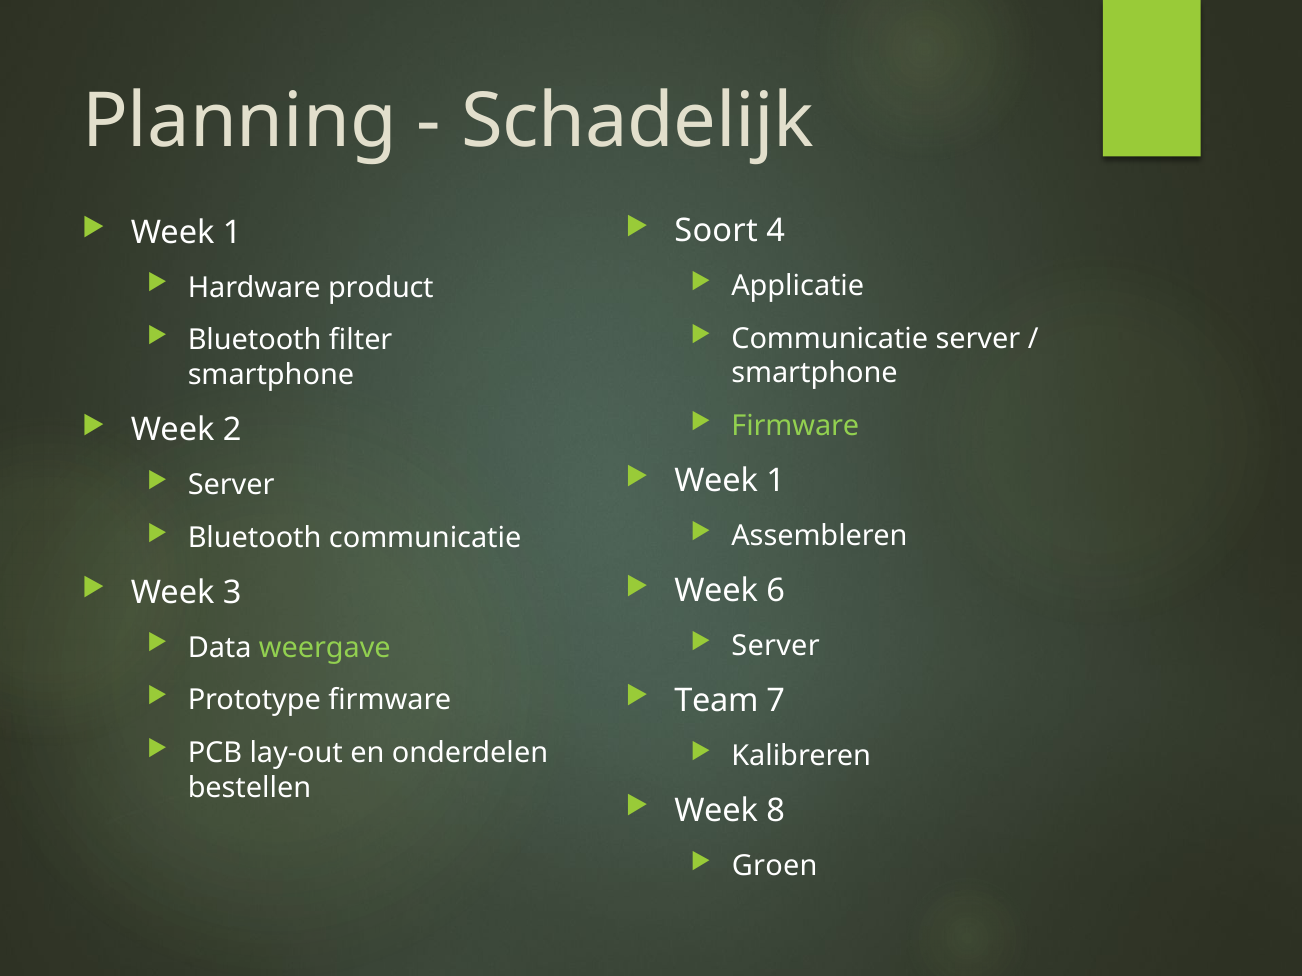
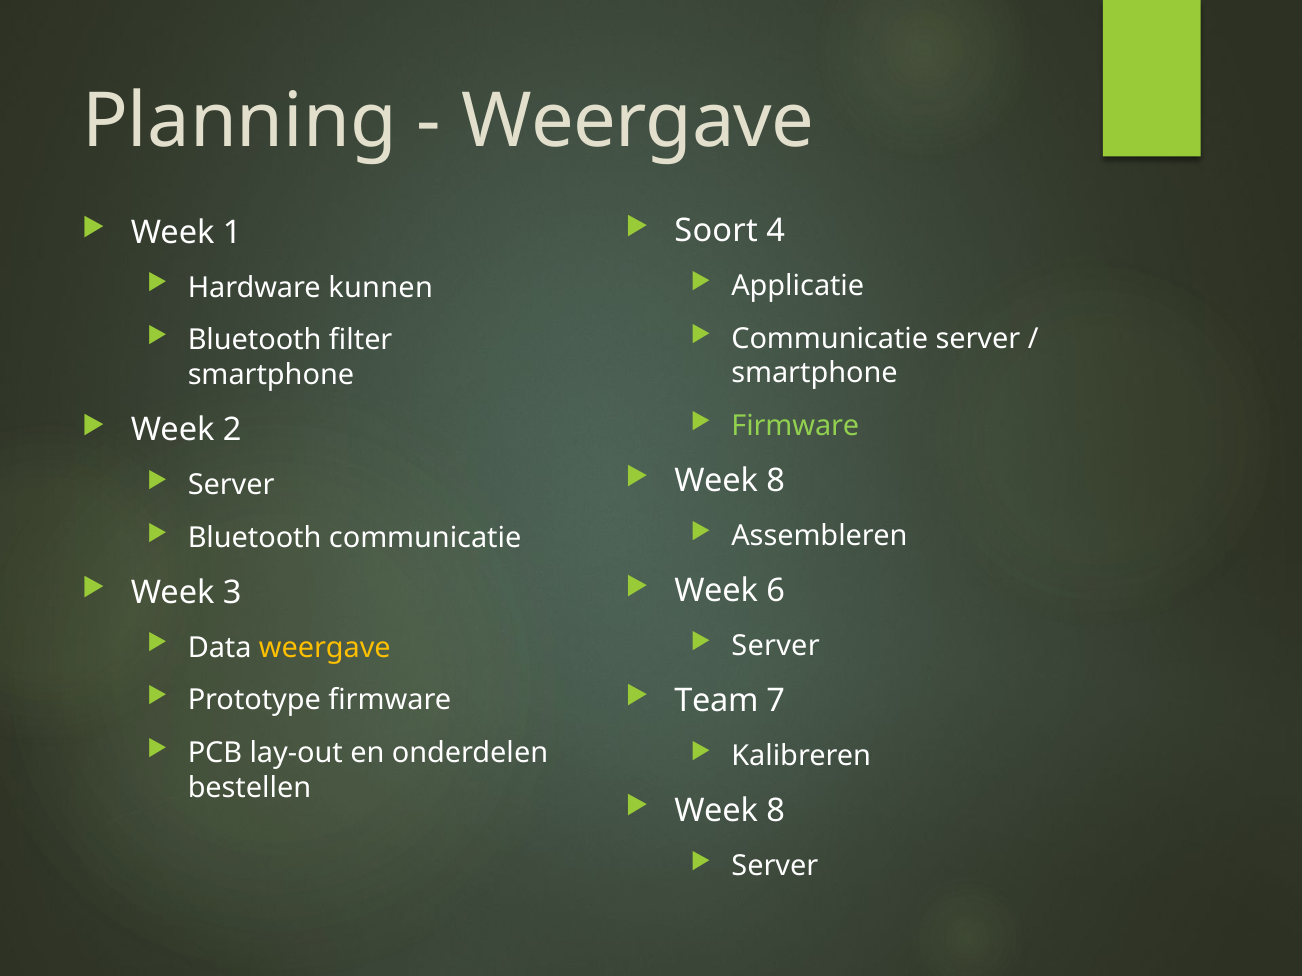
Schadelijk at (638, 122): Schadelijk -> Weergave
product: product -> kunnen
1 at (776, 482): 1 -> 8
weergave at (325, 648) colour: light green -> yellow
Groen at (775, 866): Groen -> Server
